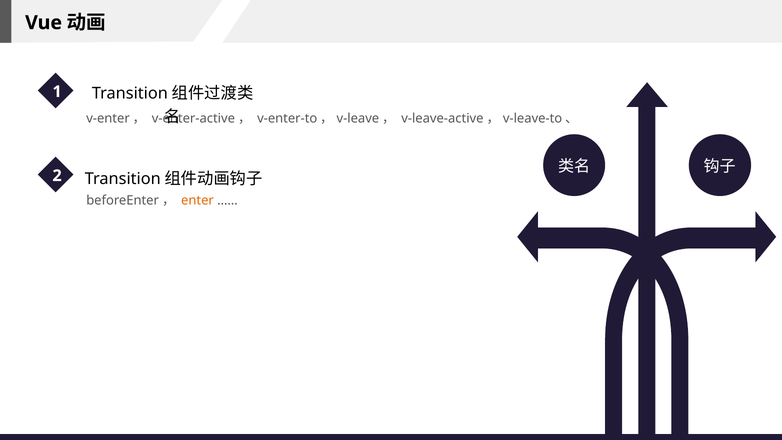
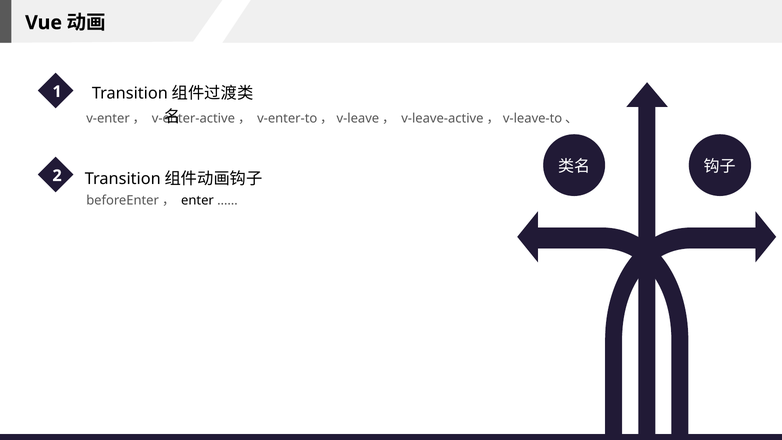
enter colour: orange -> black
